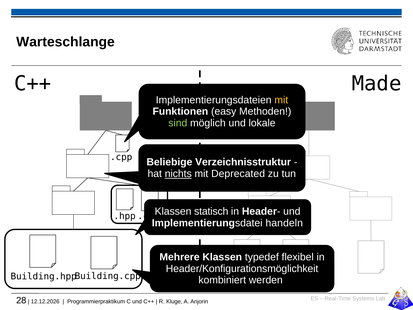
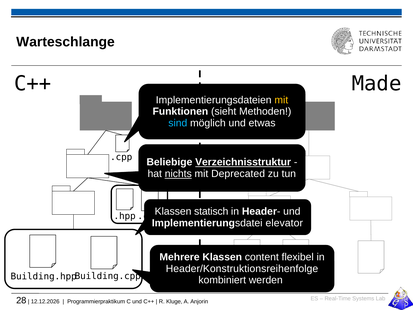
easy: easy -> sieht
sind colour: light green -> light blue
lokale: lokale -> etwas
Verzeichnisstruktur underline: none -> present
handeln: handeln -> elevator
typedef: typedef -> content
Header/Konfigurationsmöglichkeit: Header/Konfigurationsmöglichkeit -> Header/Konstruktionsreihenfolge
